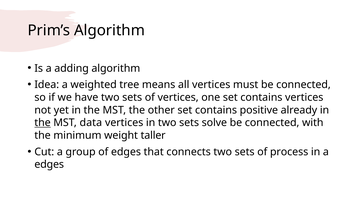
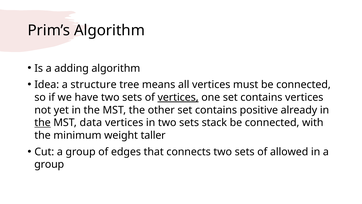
weighted: weighted -> structure
vertices at (178, 97) underline: none -> present
solve: solve -> stack
process: process -> allowed
edges at (49, 164): edges -> group
